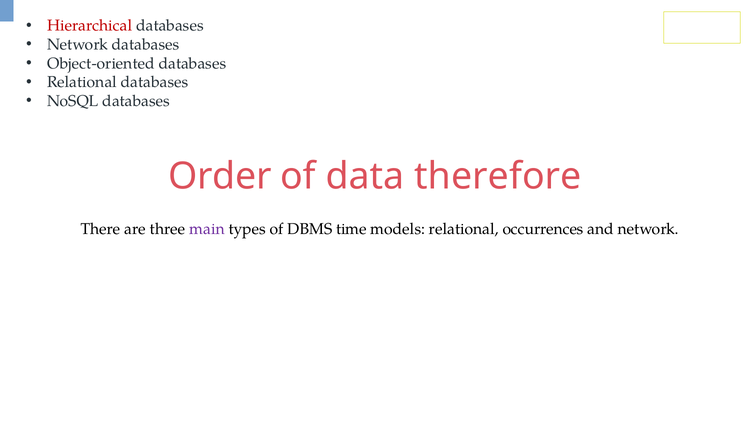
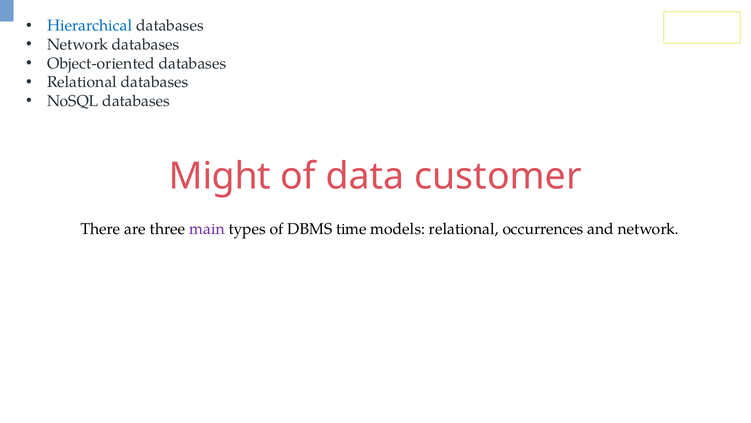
Hierarchical colour: red -> blue
Order: Order -> Might
therefore: therefore -> customer
